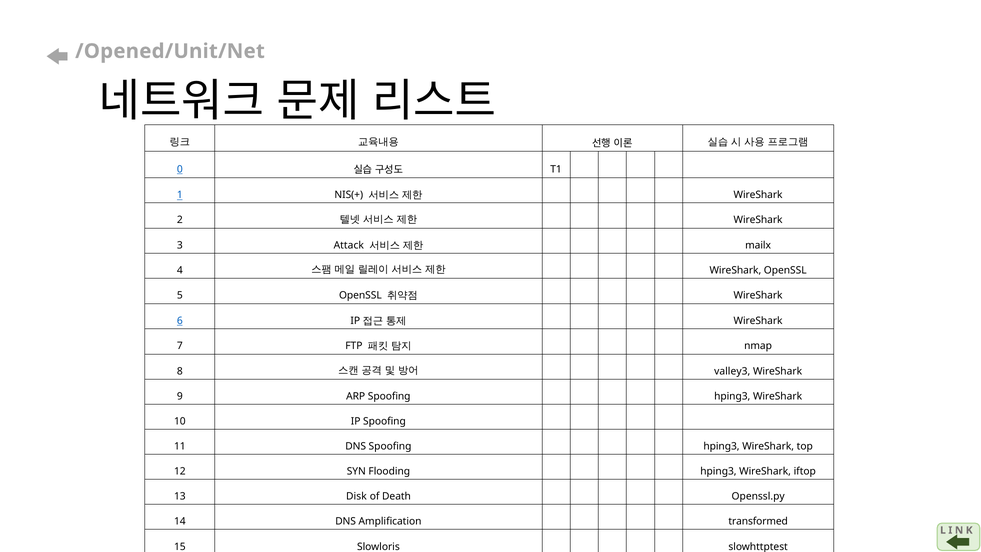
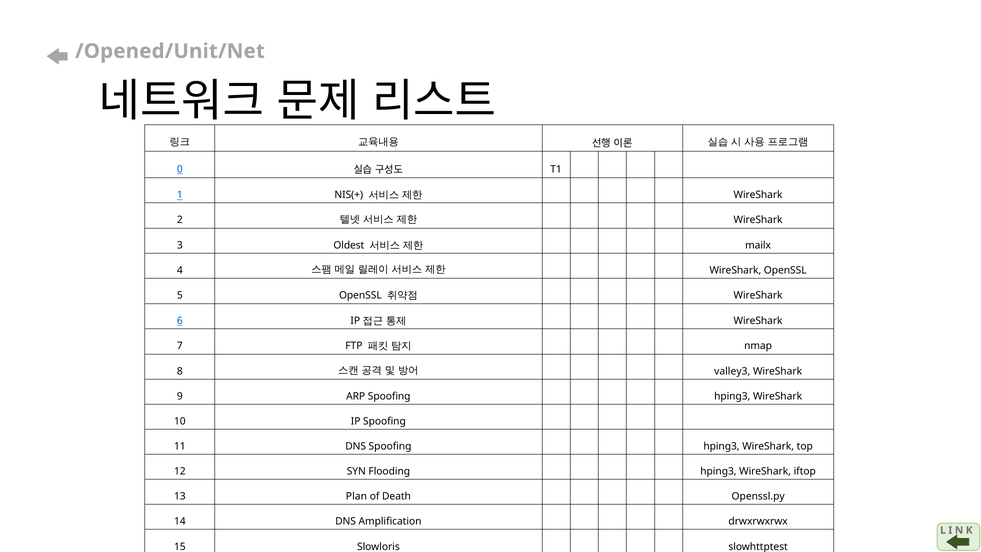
Attack: Attack -> Oldest
Disk: Disk -> Plan
transformed: transformed -> drwxrwxrwx
